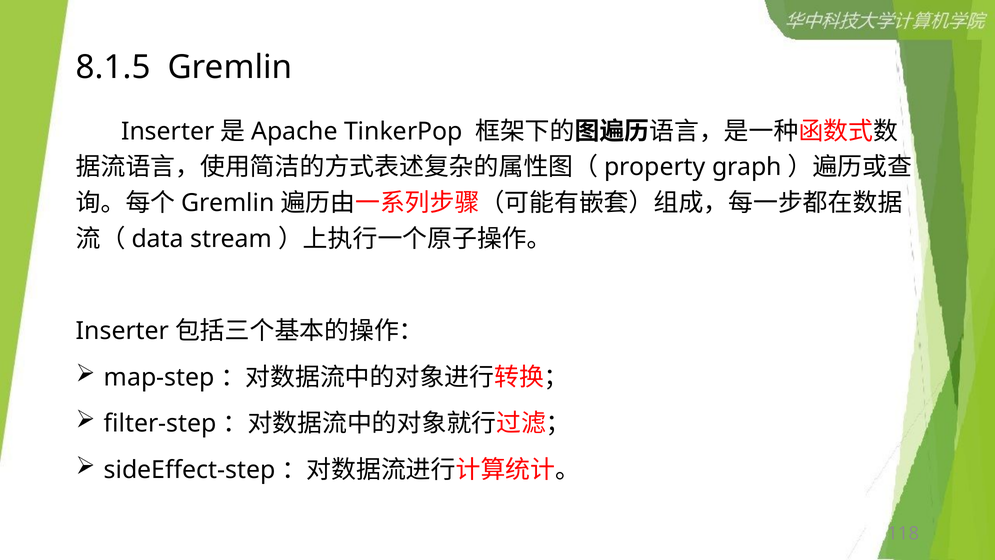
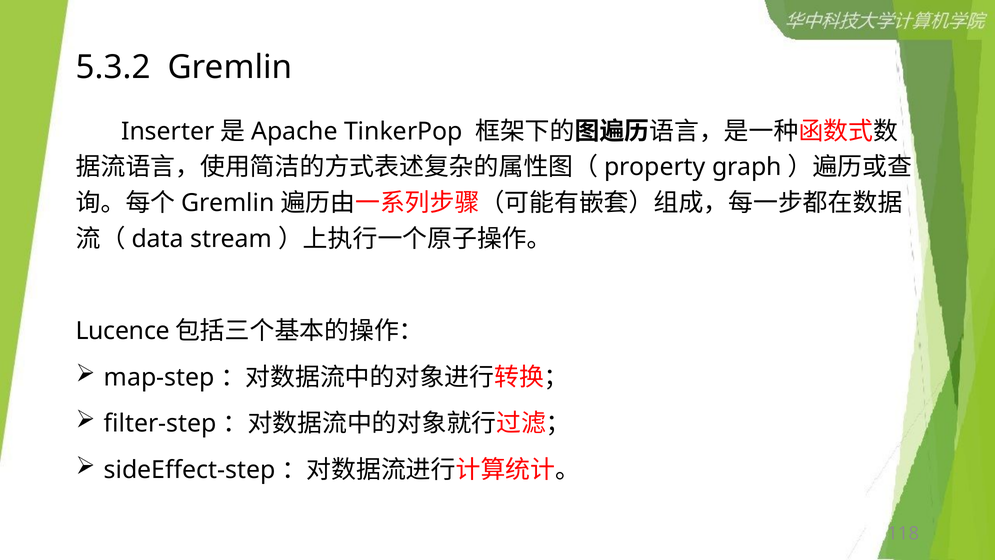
8.1.5: 8.1.5 -> 5.3.2
Inserter at (123, 331): Inserter -> Lucence
